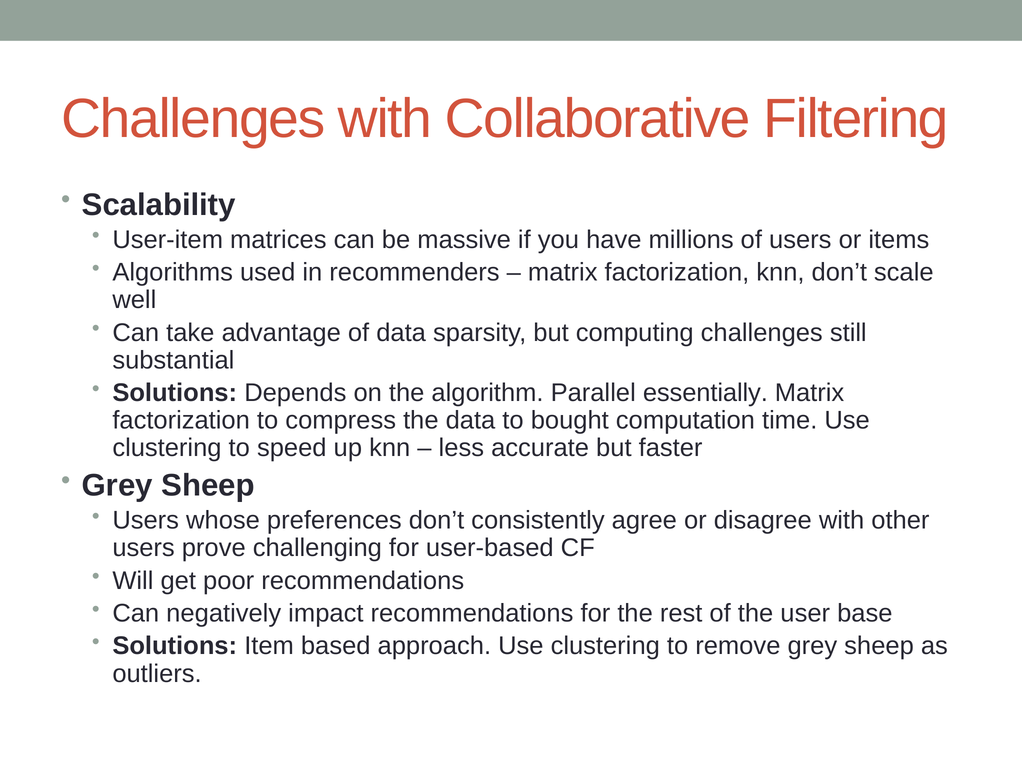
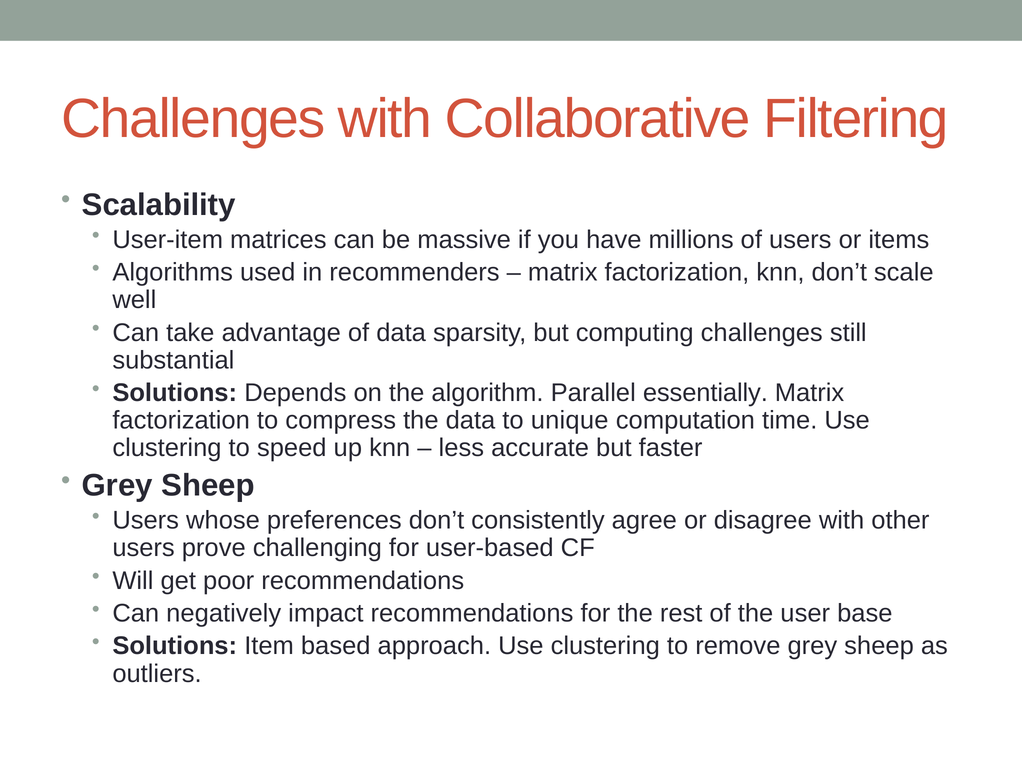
bought: bought -> unique
